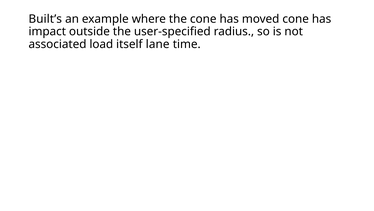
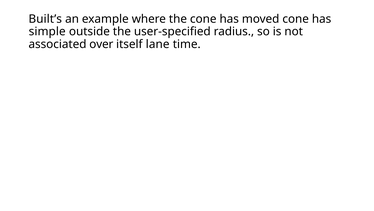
impact: impact -> simple
load: load -> over
